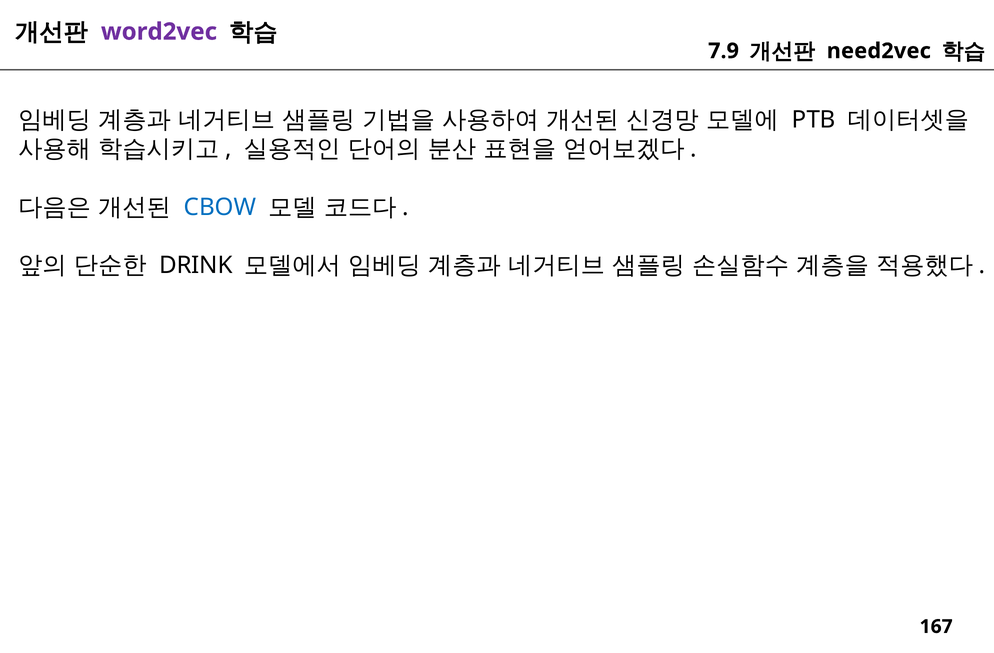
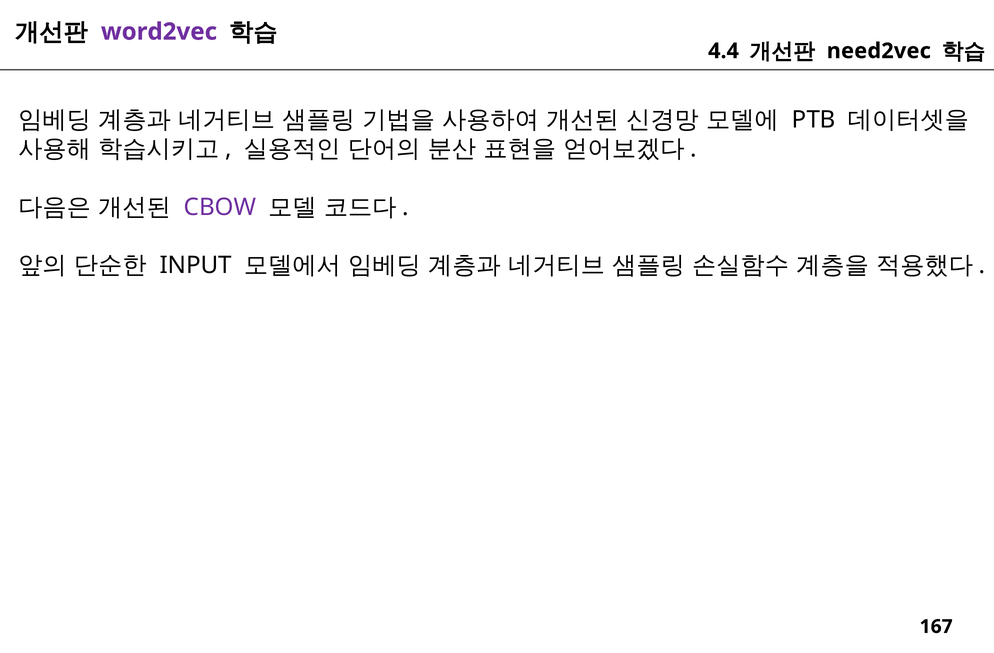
7.9: 7.9 -> 4.4
CBOW colour: blue -> purple
DRINK: DRINK -> INPUT
